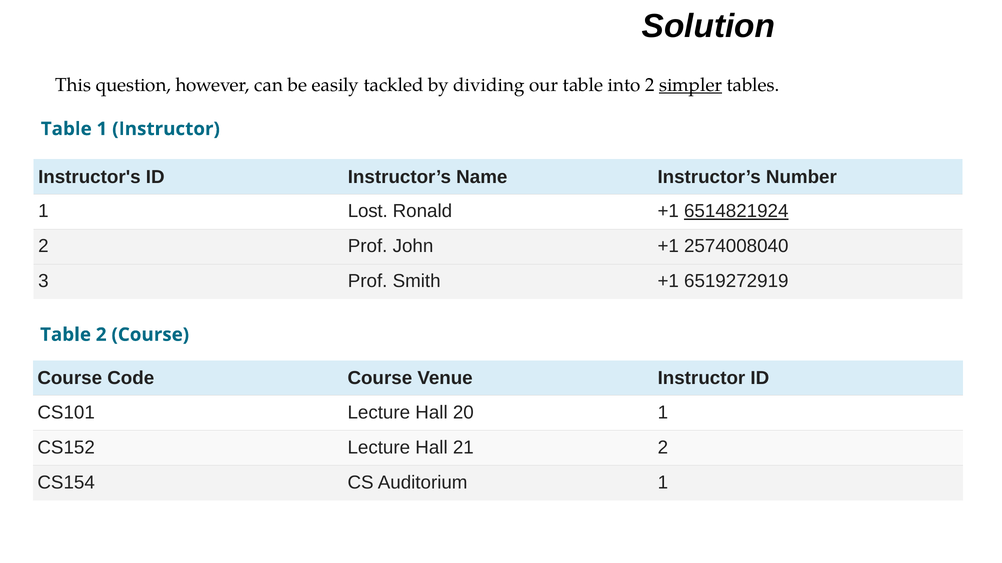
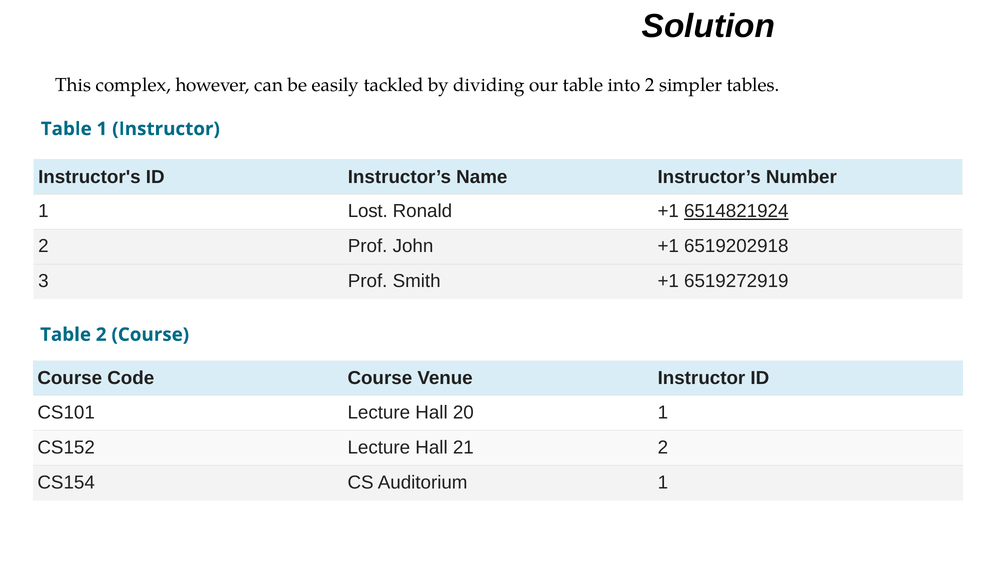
question: question -> complex
simpler underline: present -> none
2574008040: 2574008040 -> 6519202918
